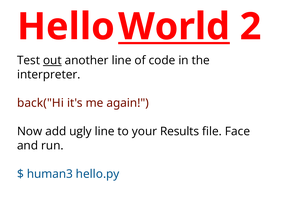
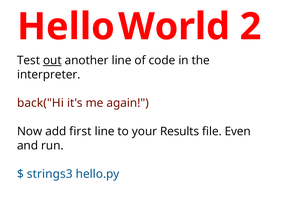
World underline: present -> none
ugly: ugly -> first
Face: Face -> Even
human3: human3 -> strings3
